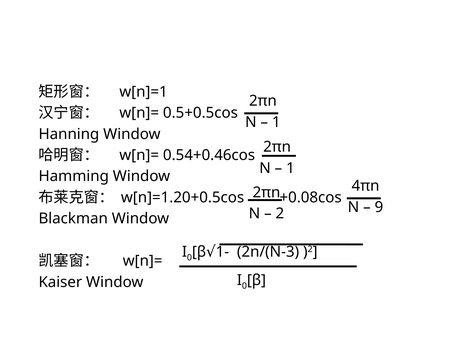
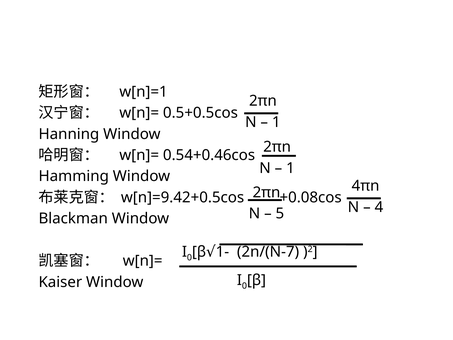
w[n]=1.20+0.5cos: w[n]=1.20+0.5cos -> w[n]=9.42+0.5cos
9: 9 -> 4
2 at (280, 214): 2 -> 5
2n/(N-3: 2n/(N-3 -> 2n/(N-7
